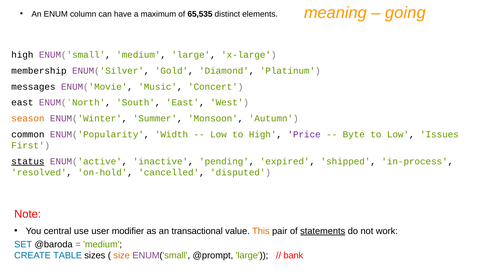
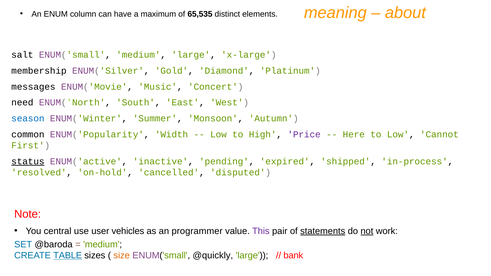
going: going -> about
high at (22, 55): high -> salt
east at (22, 103): east -> need
season colour: orange -> blue
Byte: Byte -> Here
Issues: Issues -> Cannot
modifier: modifier -> vehicles
transactional: transactional -> programmer
This colour: orange -> purple
not underline: none -> present
TABLE underline: none -> present
@prompt: @prompt -> @quickly
